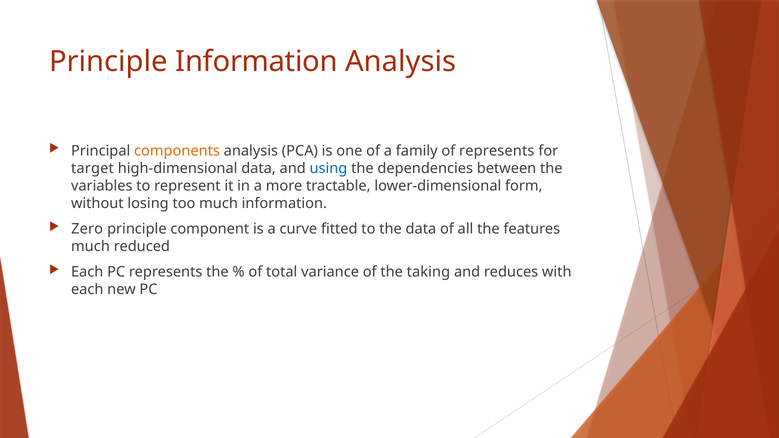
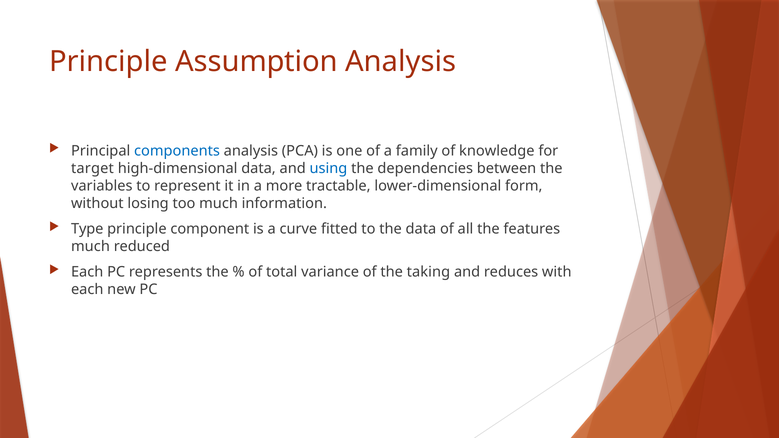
Principle Information: Information -> Assumption
components colour: orange -> blue
of represents: represents -> knowledge
Zero: Zero -> Type
